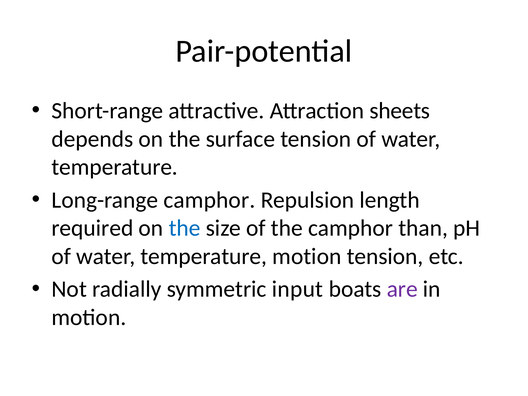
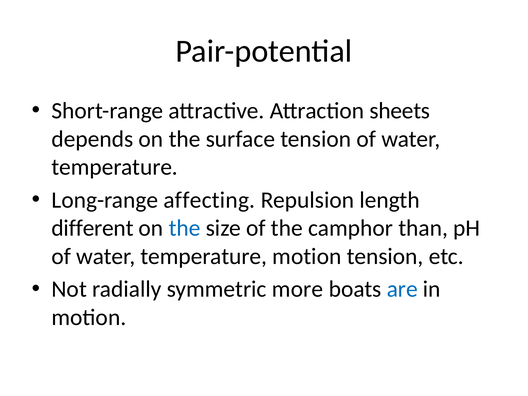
Long-range camphor: camphor -> affecting
required: required -> different
input: input -> more
are colour: purple -> blue
